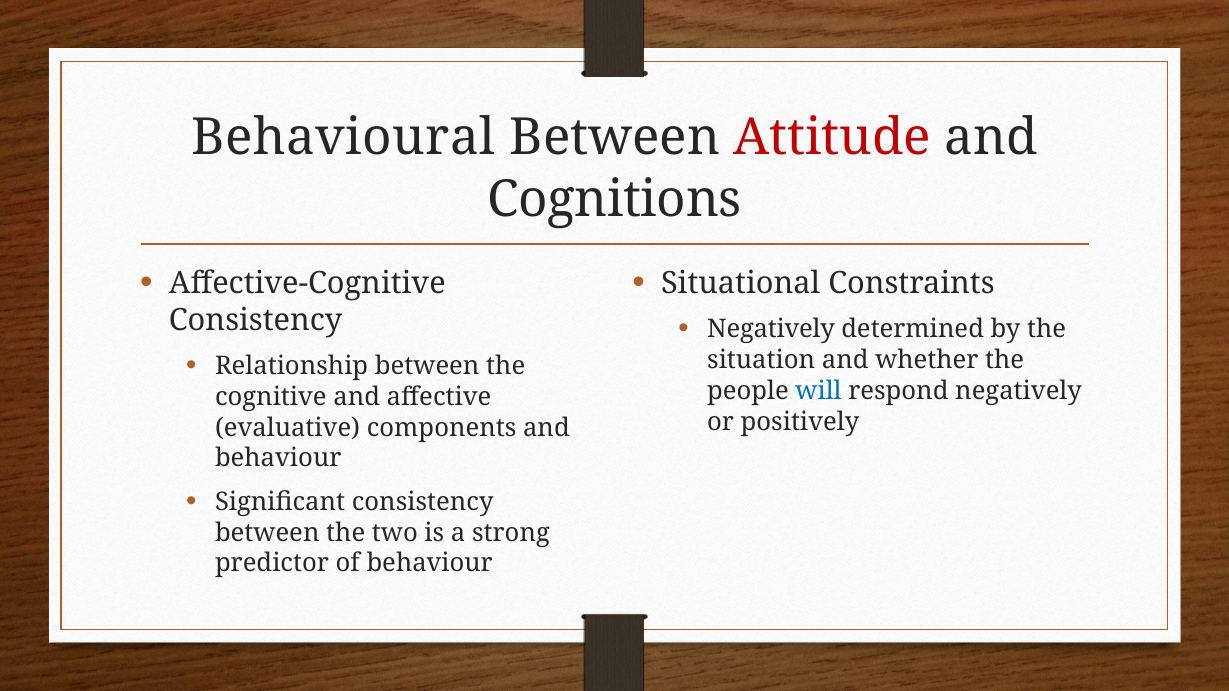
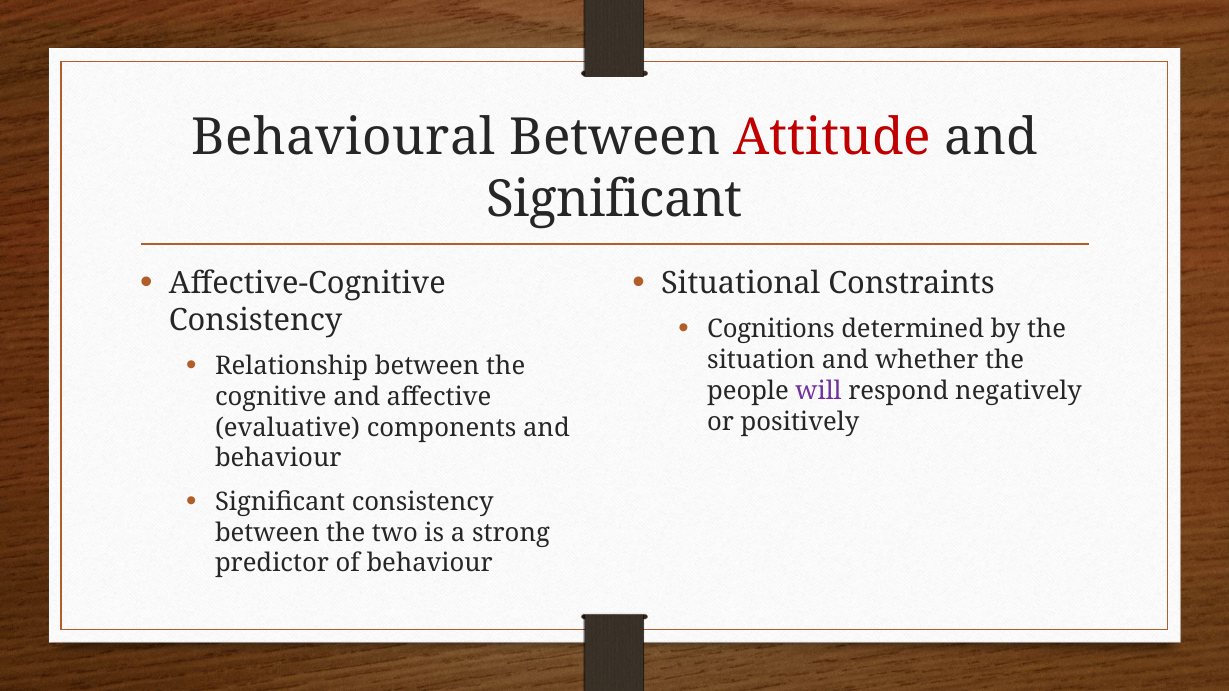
Cognitions at (615, 199): Cognitions -> Significant
Negatively at (771, 330): Negatively -> Cognitions
will colour: blue -> purple
